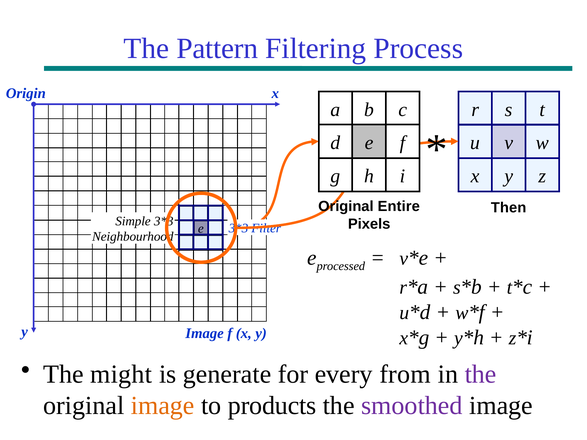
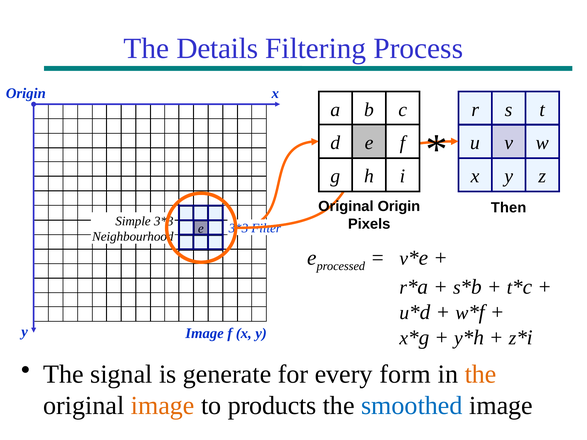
Pattern: Pattern -> Details
Original Entire: Entire -> Origin
might: might -> signal
from: from -> form
the at (481, 375) colour: purple -> orange
smoothed colour: purple -> blue
